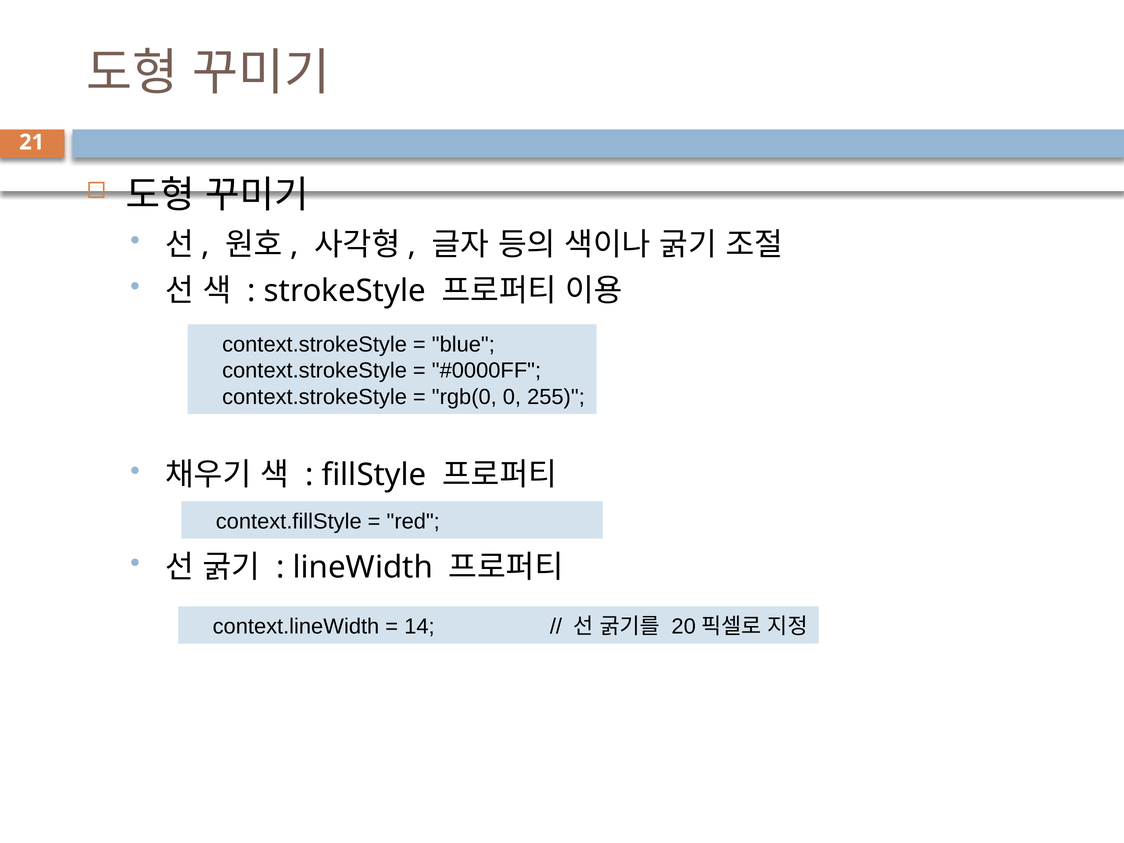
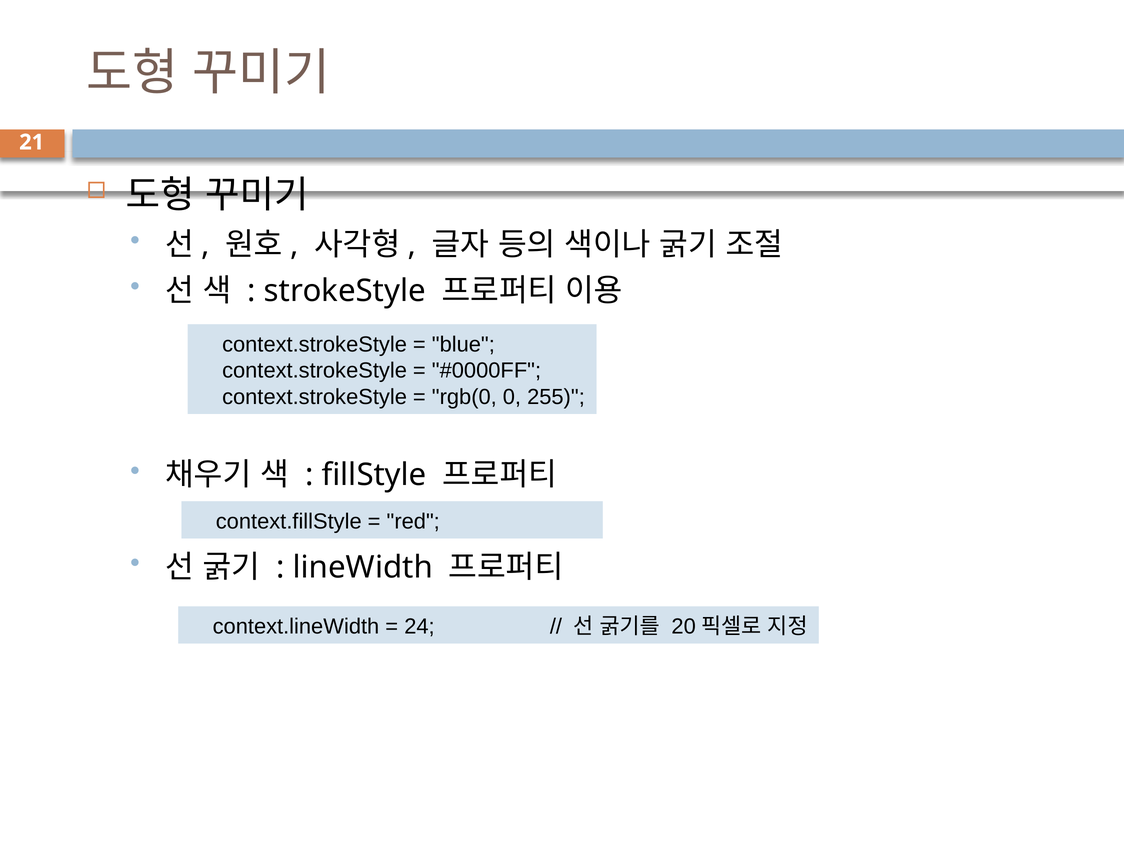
14: 14 -> 24
